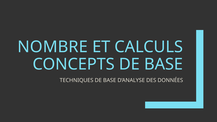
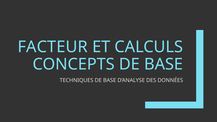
NOMBRE: NOMBRE -> FACTEUR
